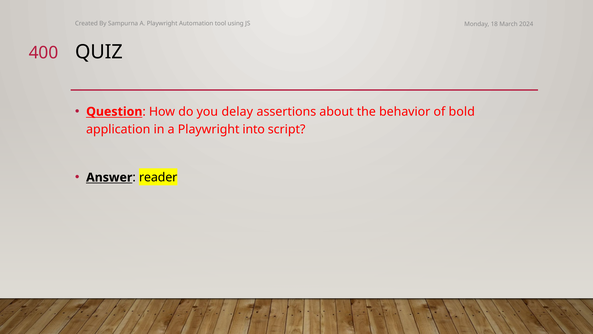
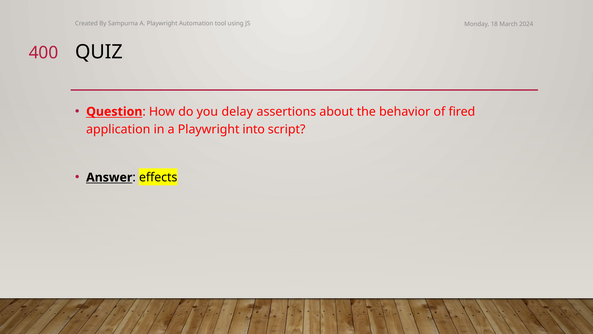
bold: bold -> fired
reader: reader -> effects
